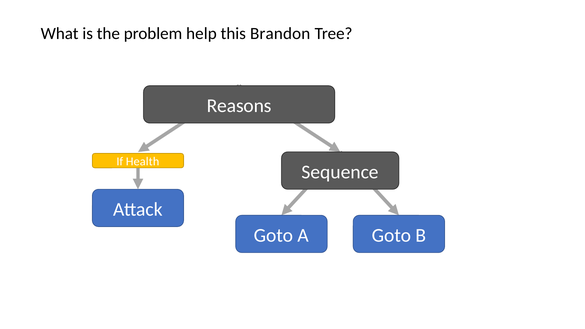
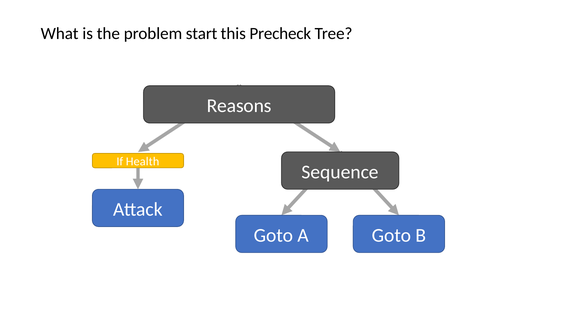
help: help -> start
Brandon: Brandon -> Precheck
